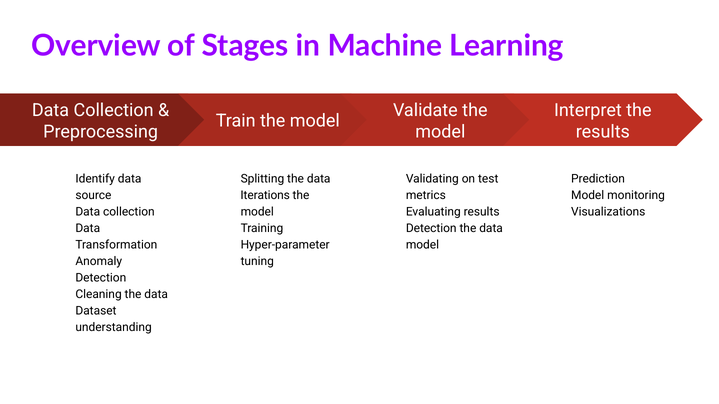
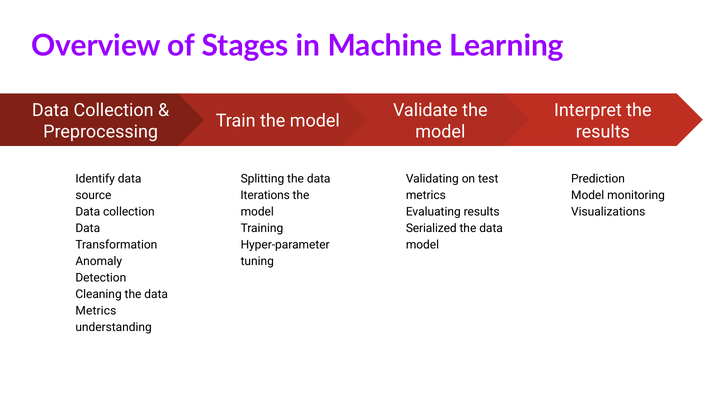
Detection at (431, 229): Detection -> Serialized
Dataset at (96, 311): Dataset -> Metrics
